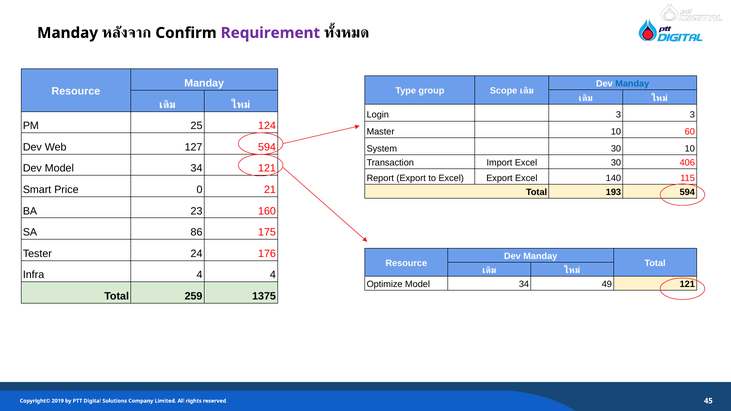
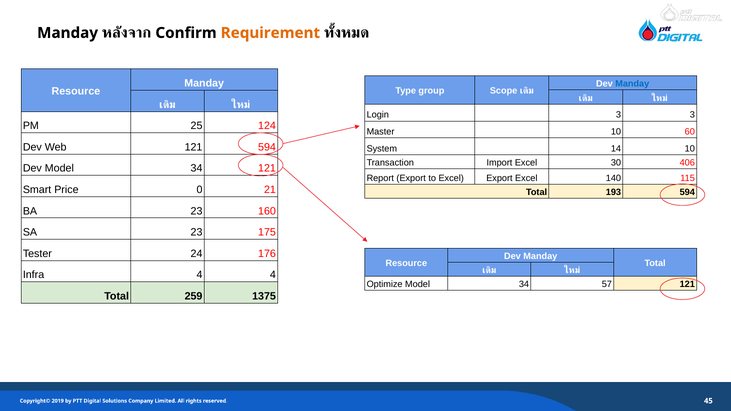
Requirement colour: purple -> orange
Web 127: 127 -> 121
System 30: 30 -> 14
SA 86: 86 -> 23
49: 49 -> 57
